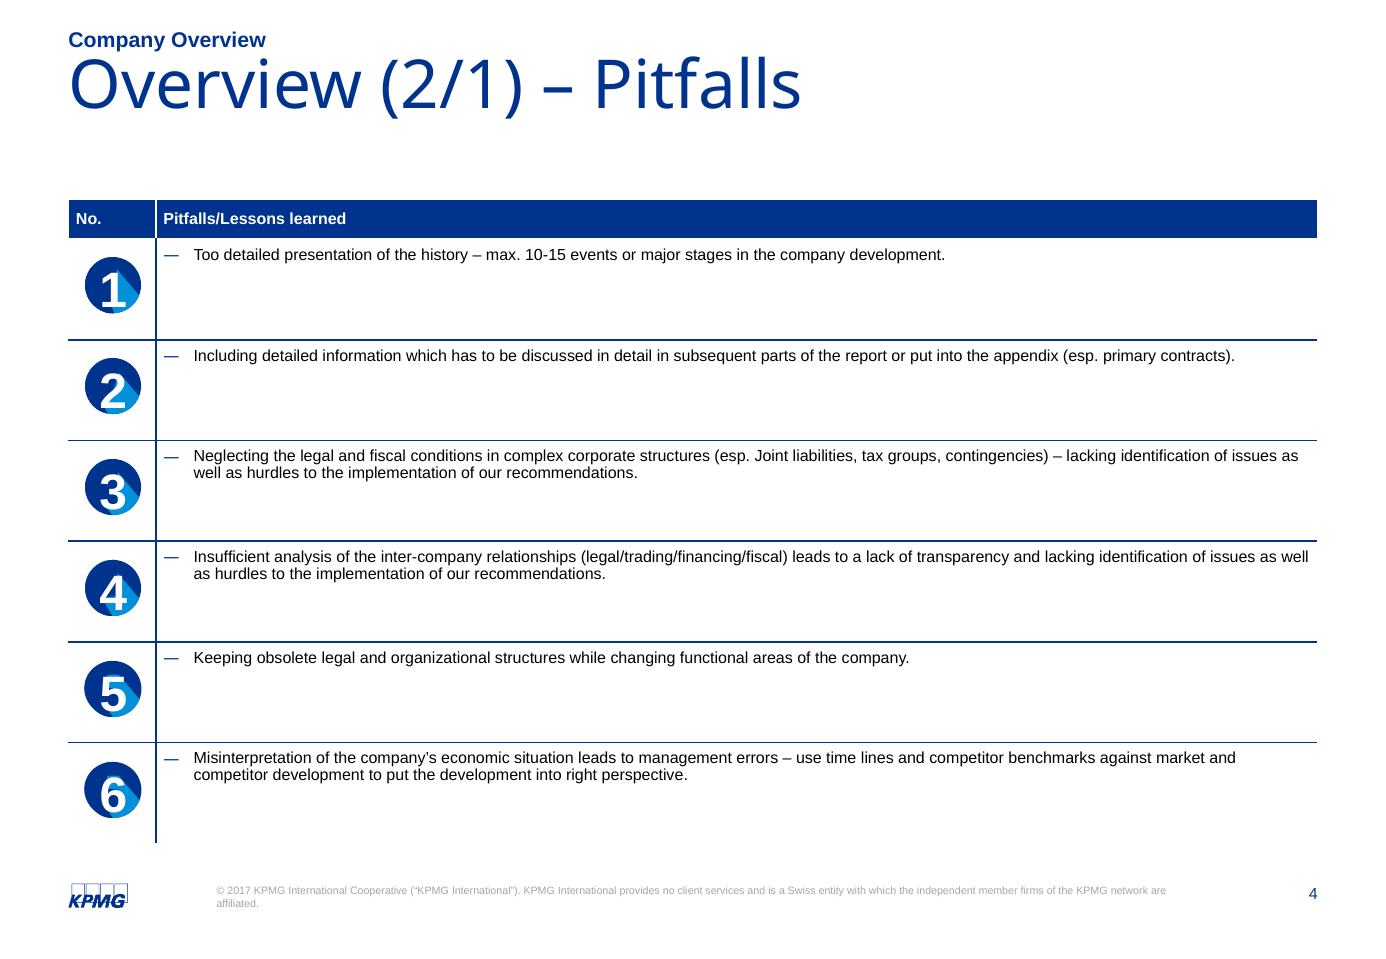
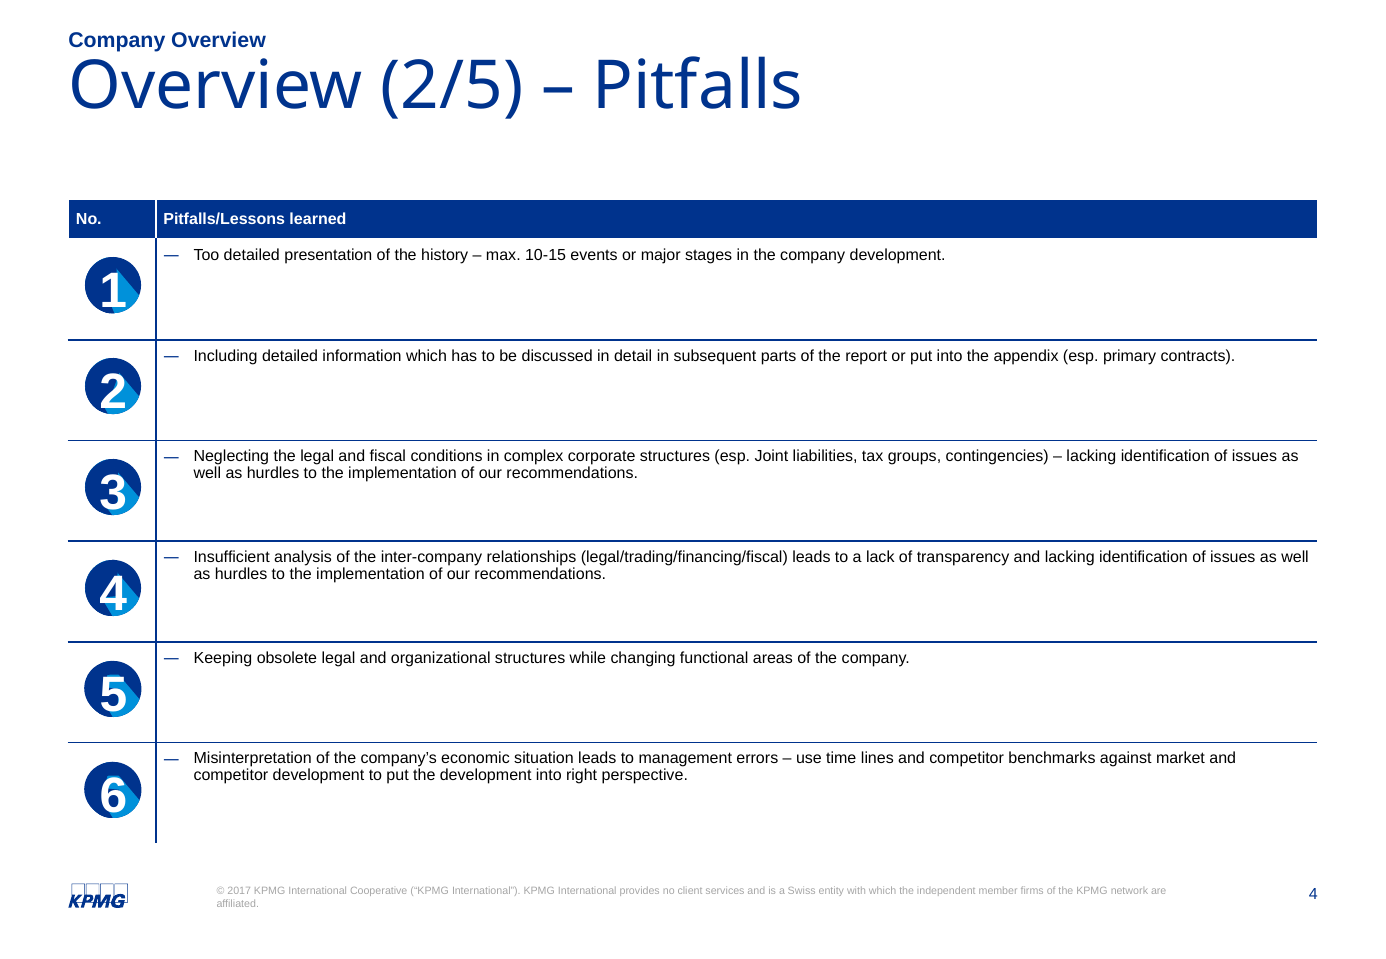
2/1: 2/1 -> 2/5
